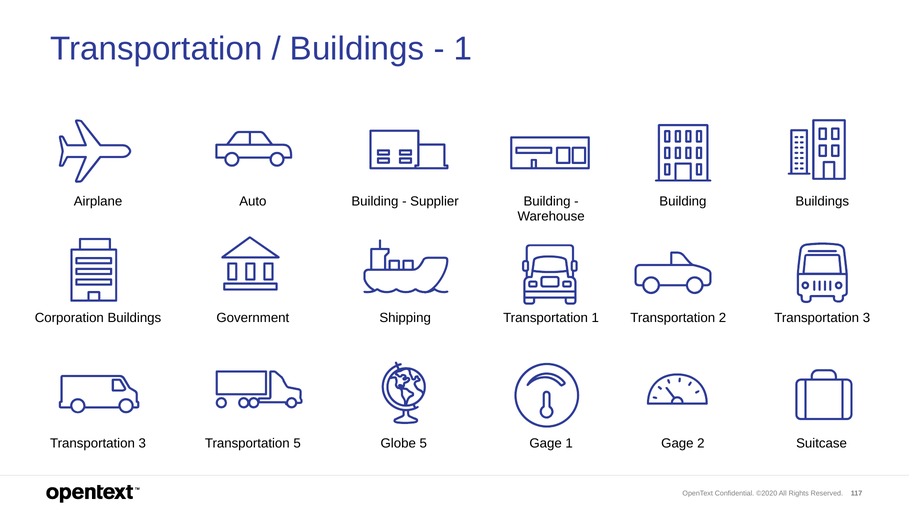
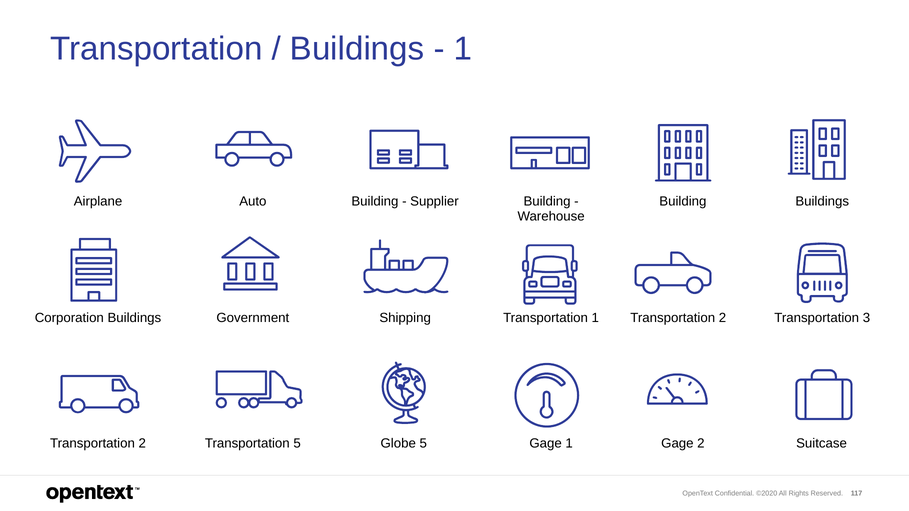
3 at (142, 444): 3 -> 2
